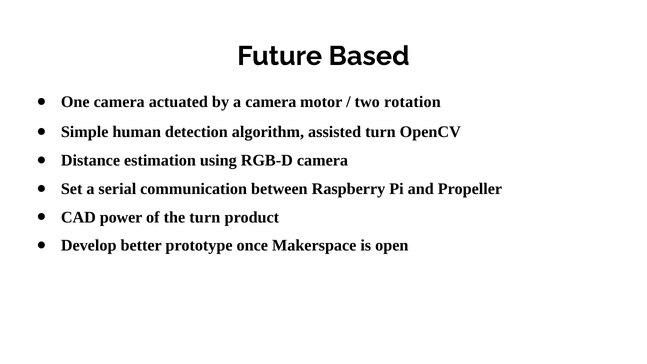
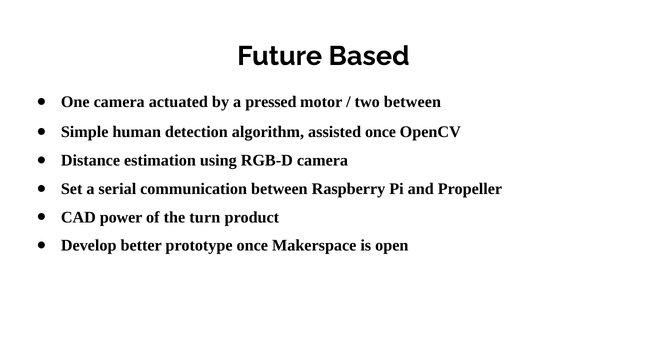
a camera: camera -> pressed
two rotation: rotation -> between
assisted turn: turn -> once
